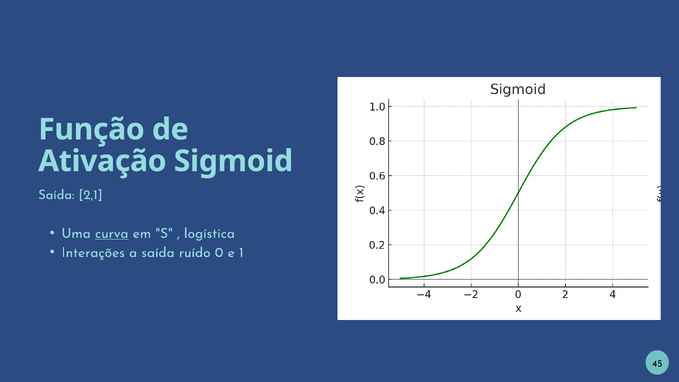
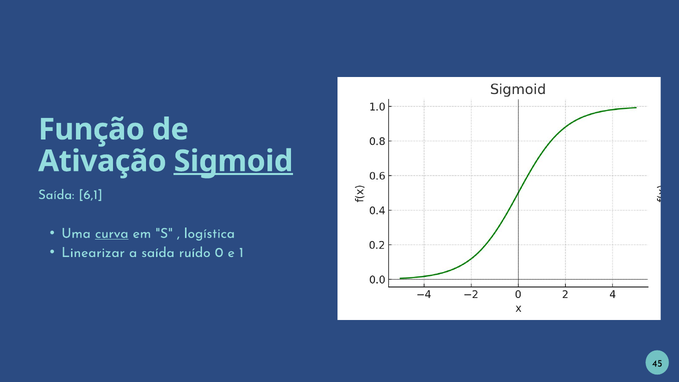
Sigmoid underline: none -> present
2,1: 2,1 -> 6,1
Interações: Interações -> Linearizar
